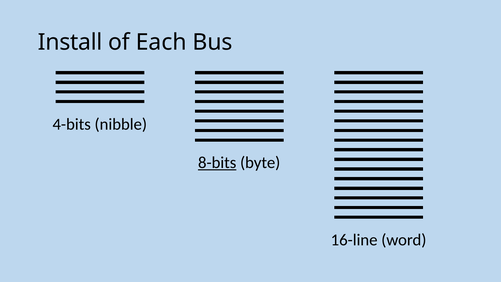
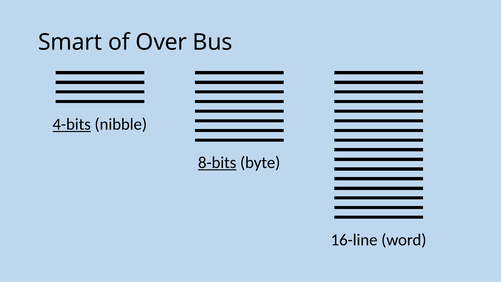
Install: Install -> Smart
Each: Each -> Over
4-bits underline: none -> present
